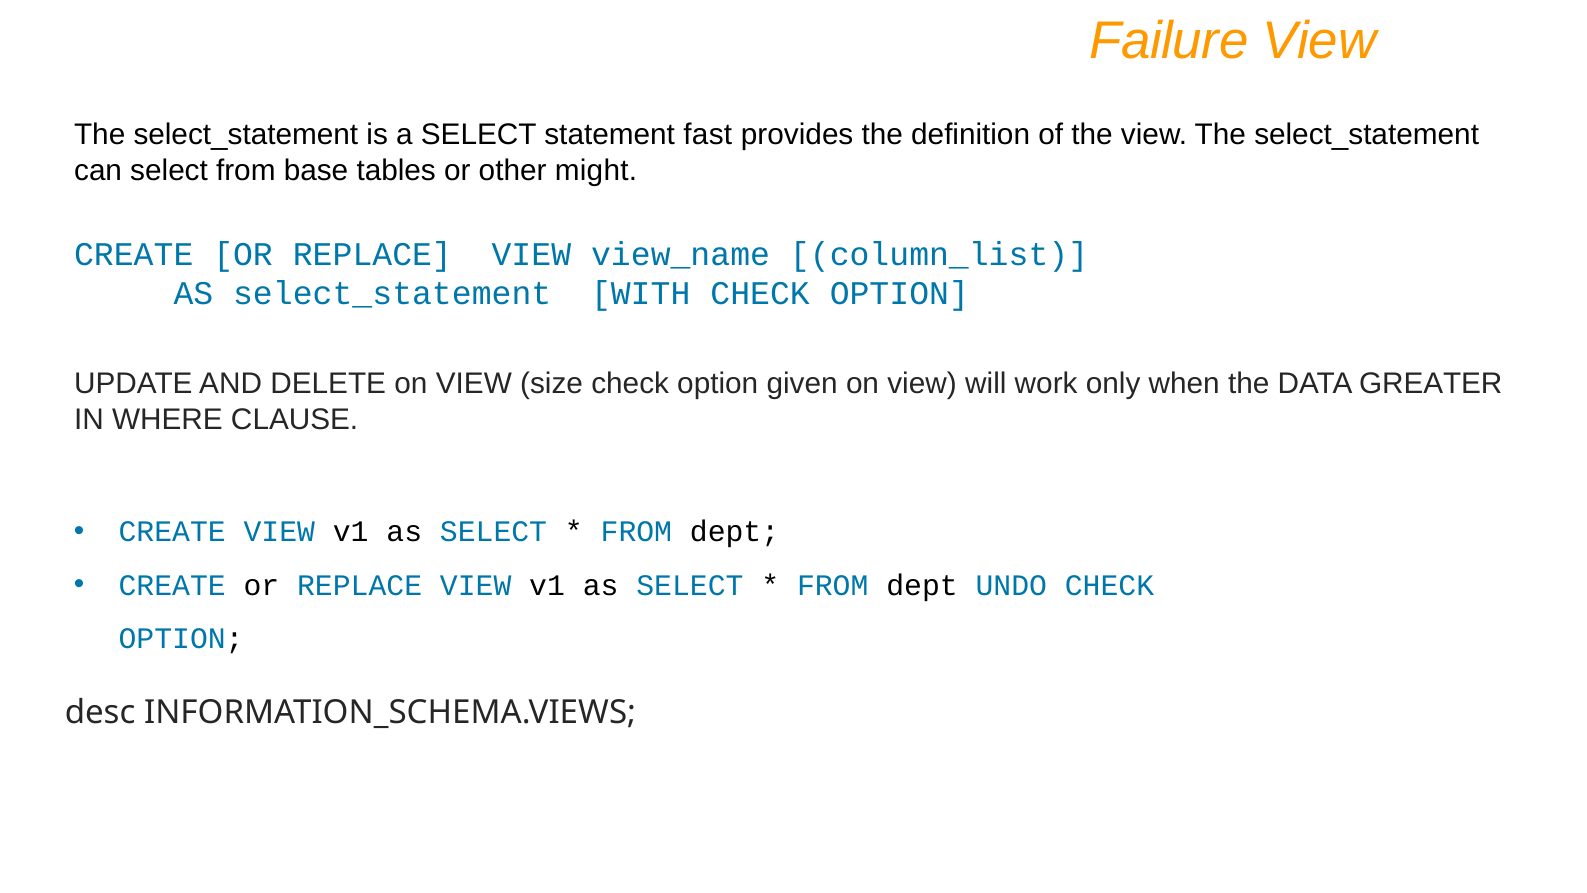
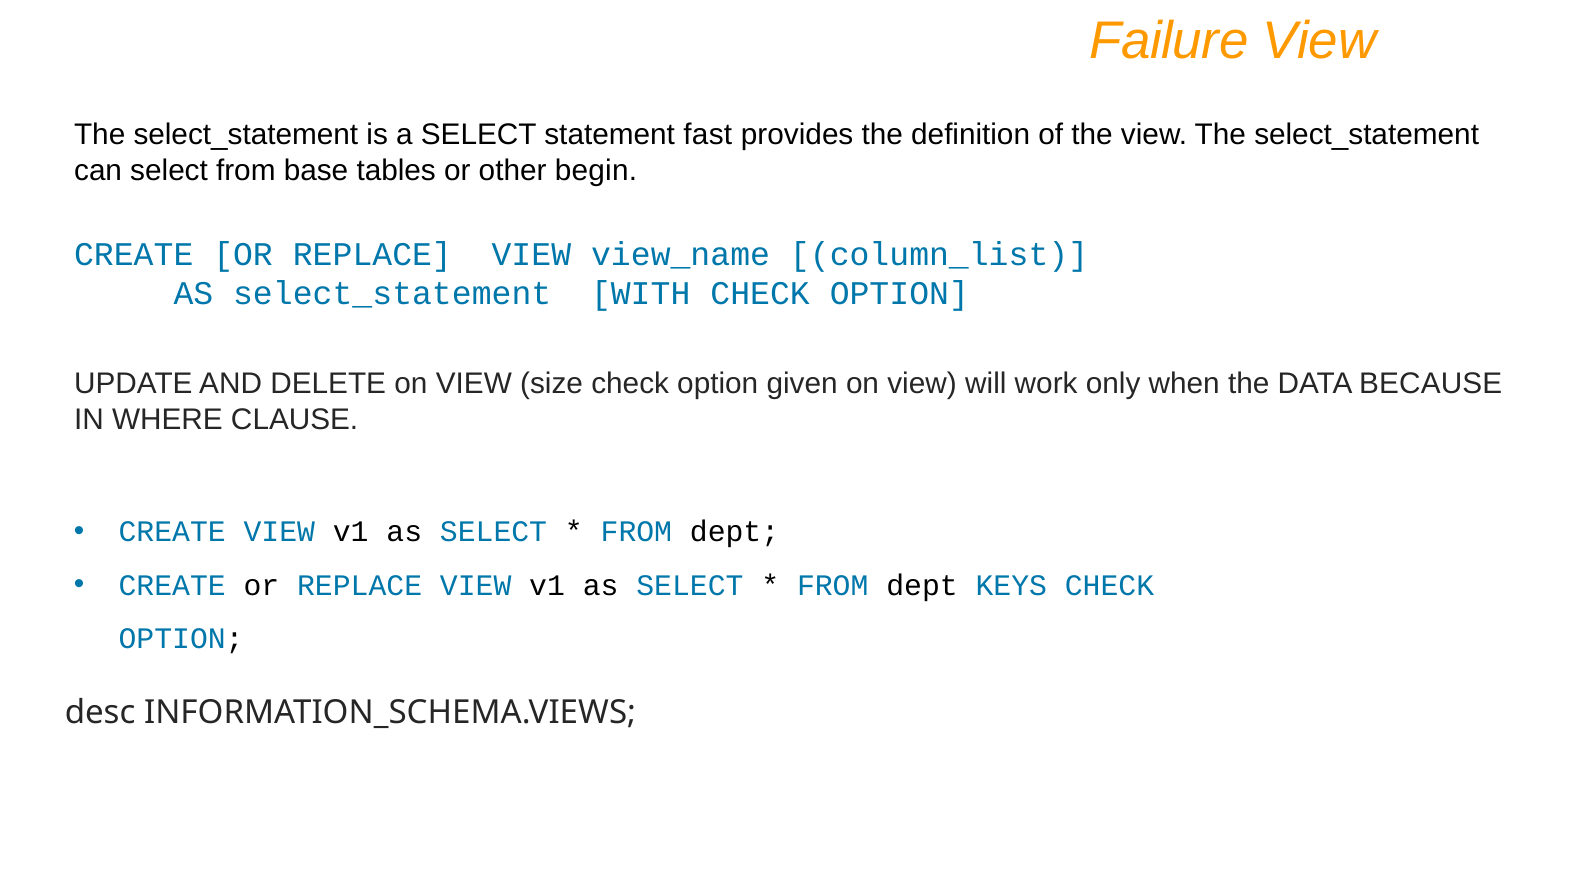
might: might -> begin
GREATER: GREATER -> BECAUSE
UNDO: UNDO -> KEYS
